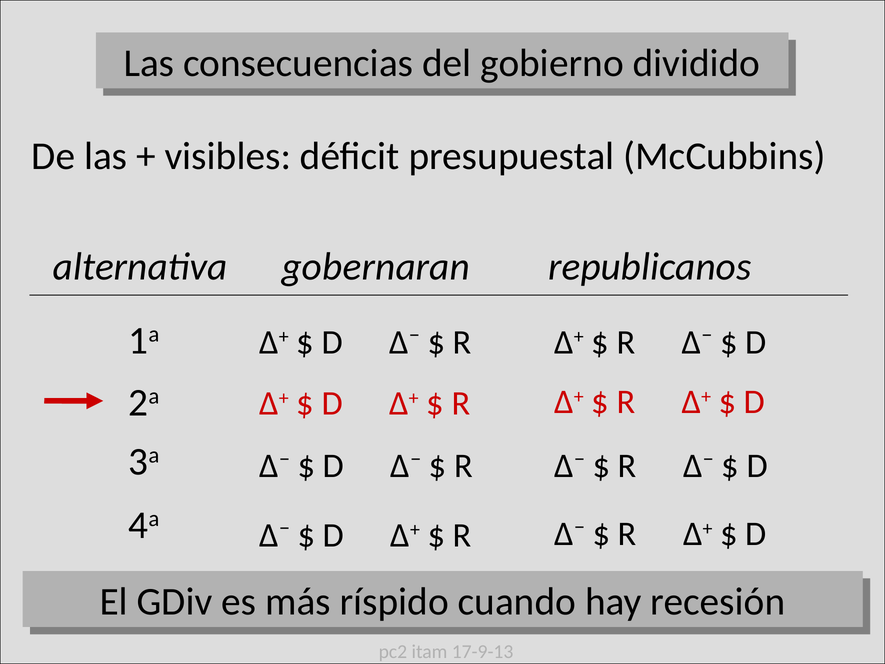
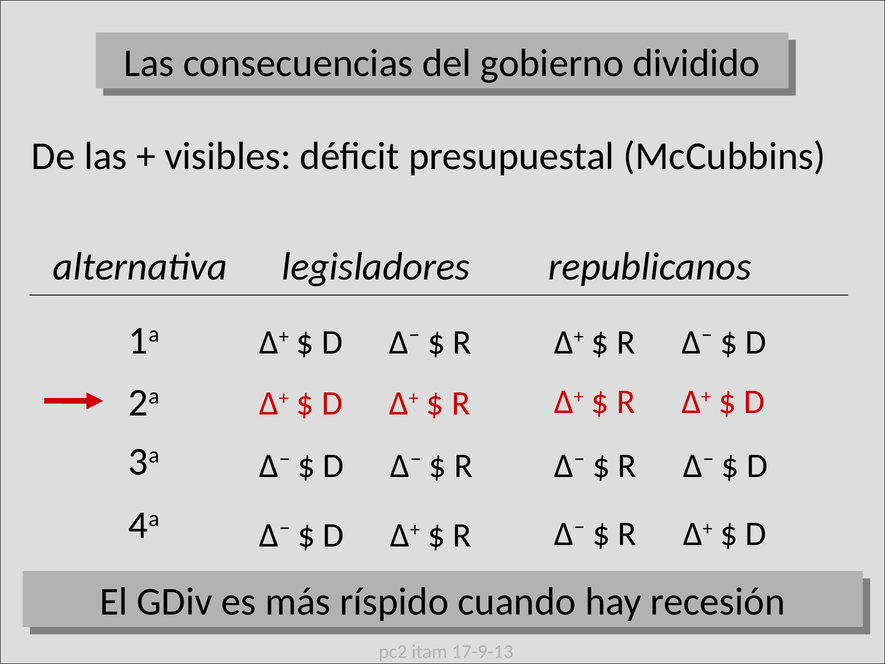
gobernaran: gobernaran -> legisladores
